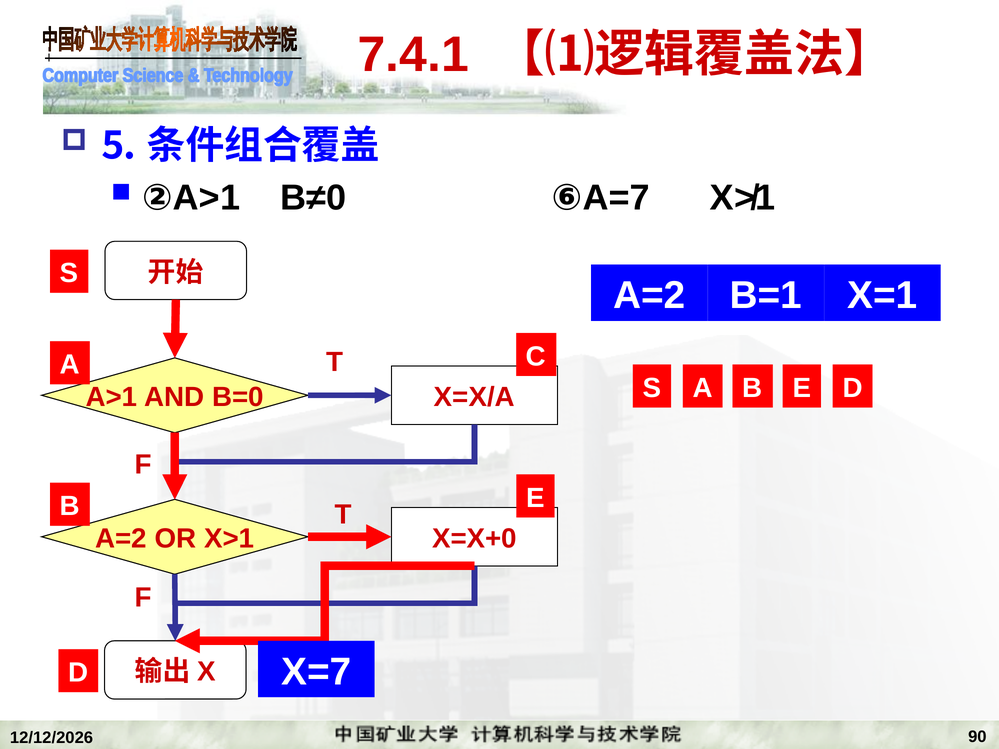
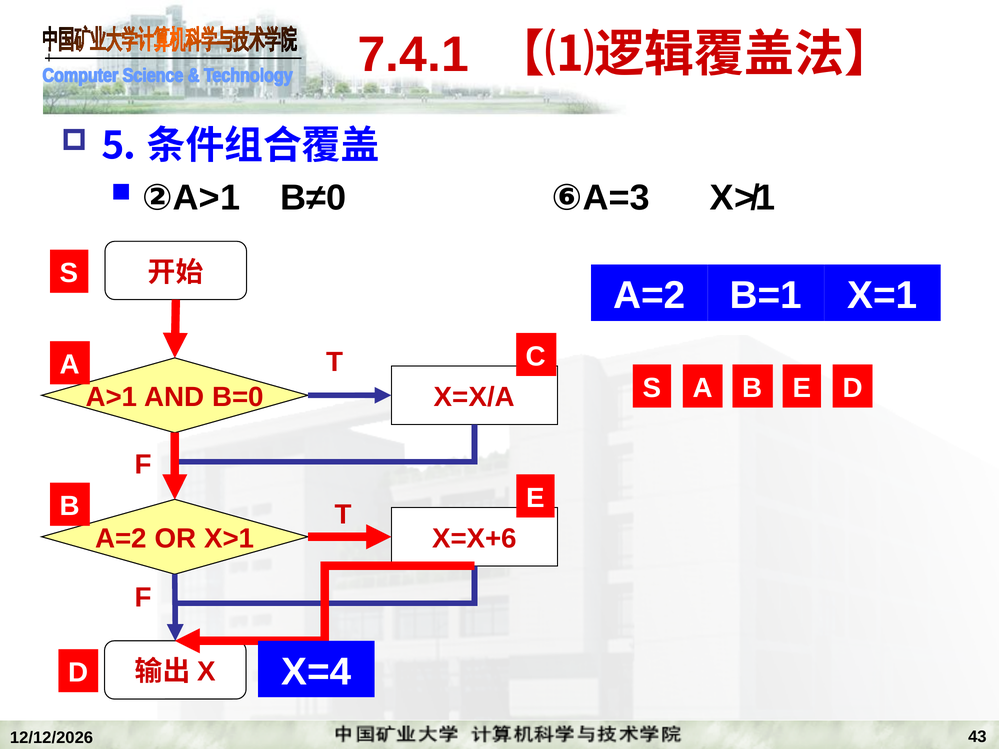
A=7: A=7 -> A=3
X=X+0: X=X+0 -> X=X+6
X=7: X=7 -> X=4
90: 90 -> 43
